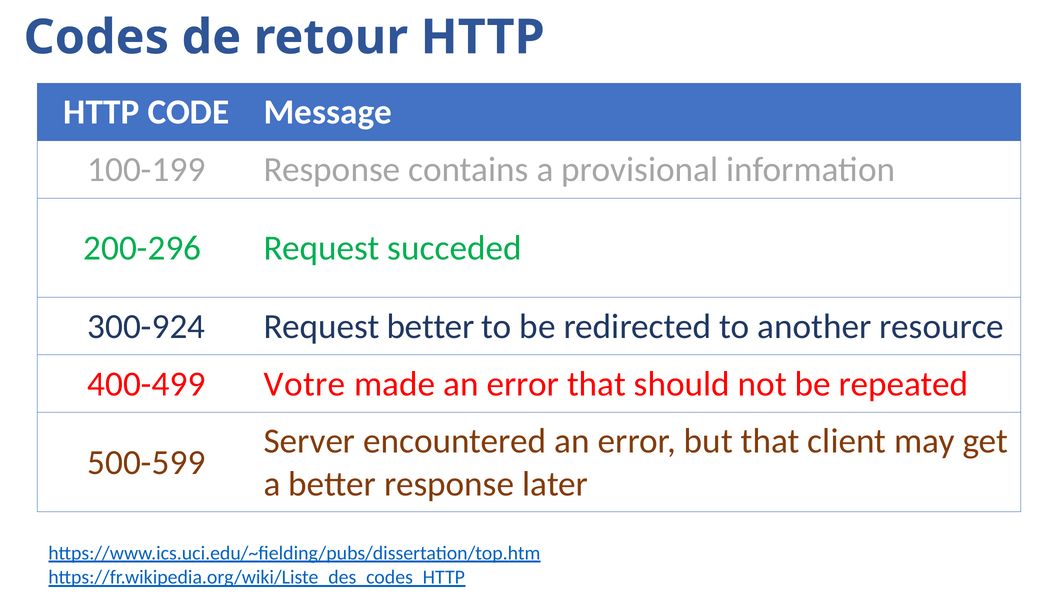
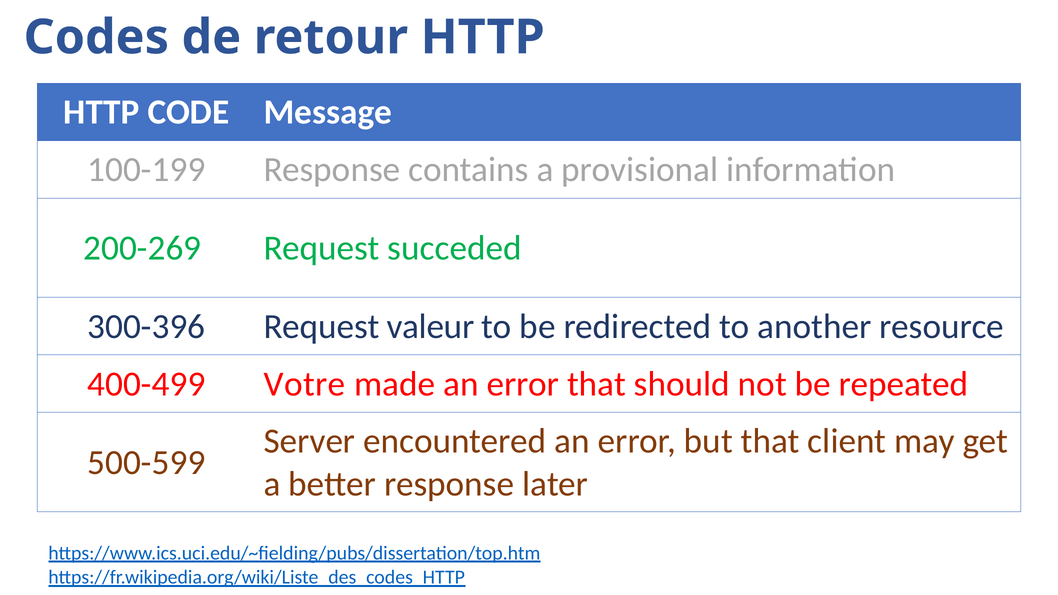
200-296: 200-296 -> 200-269
300-924: 300-924 -> 300-396
Request better: better -> valeur
